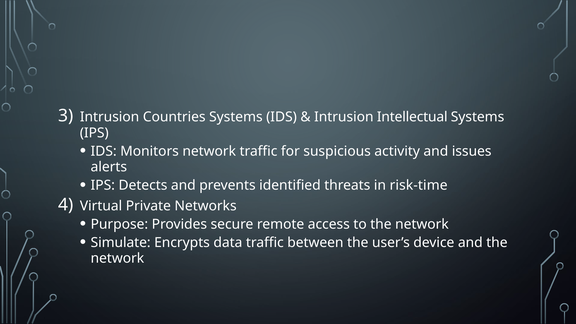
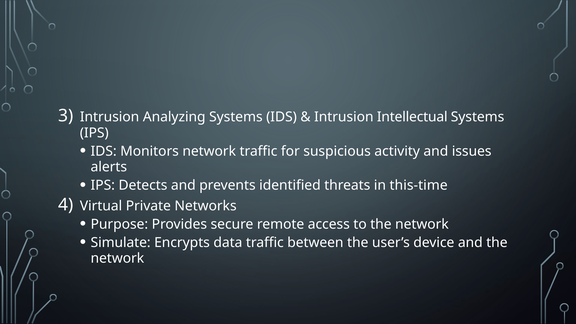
Countries: Countries -> Analyzing
risk-time: risk-time -> this-time
